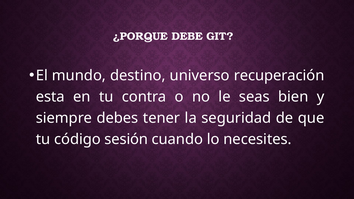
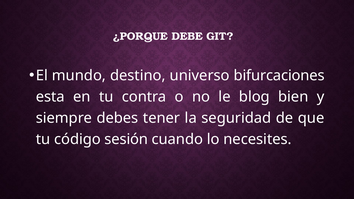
recuperación: recuperación -> bifurcaciones
seas: seas -> blog
